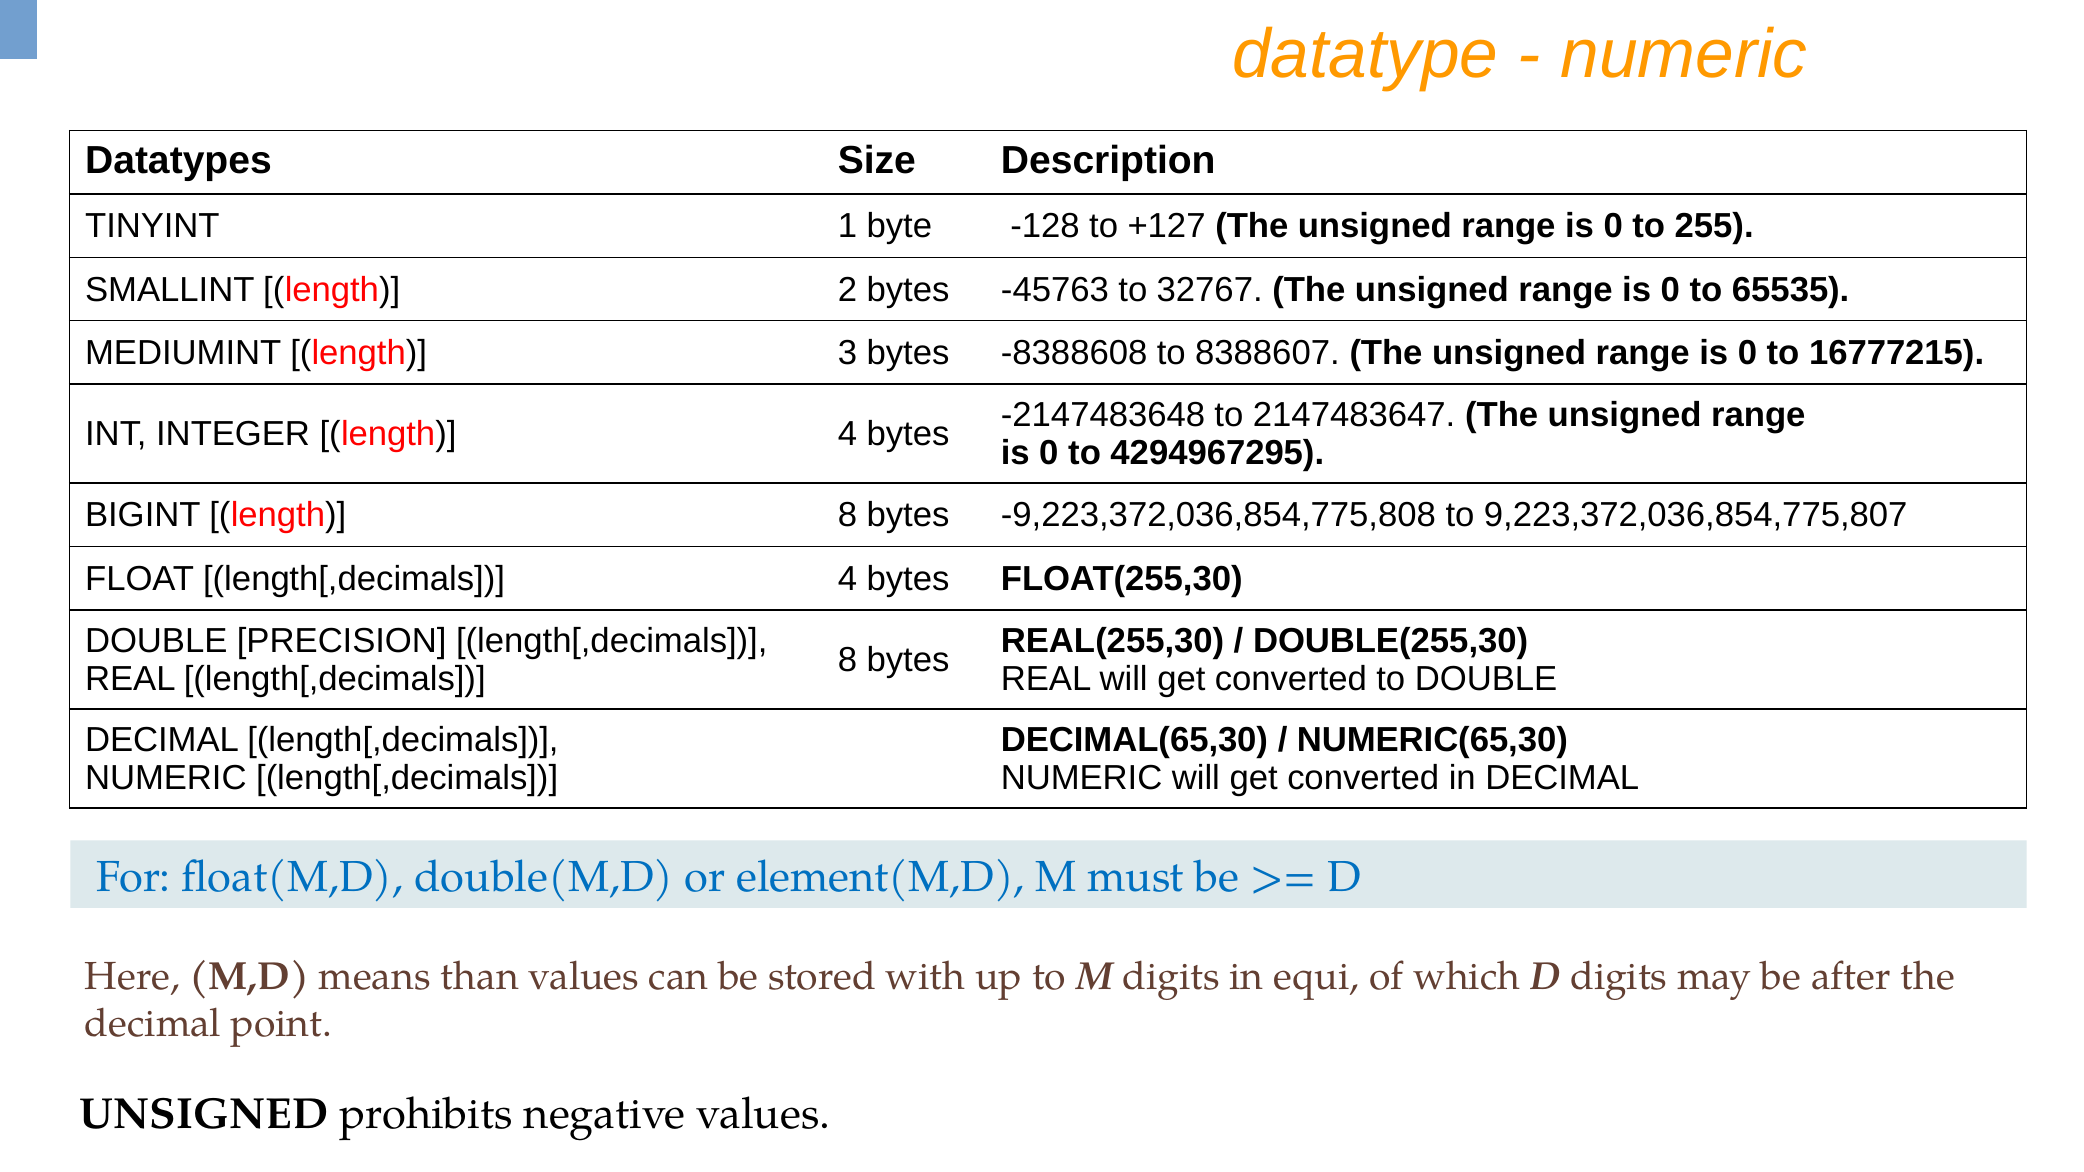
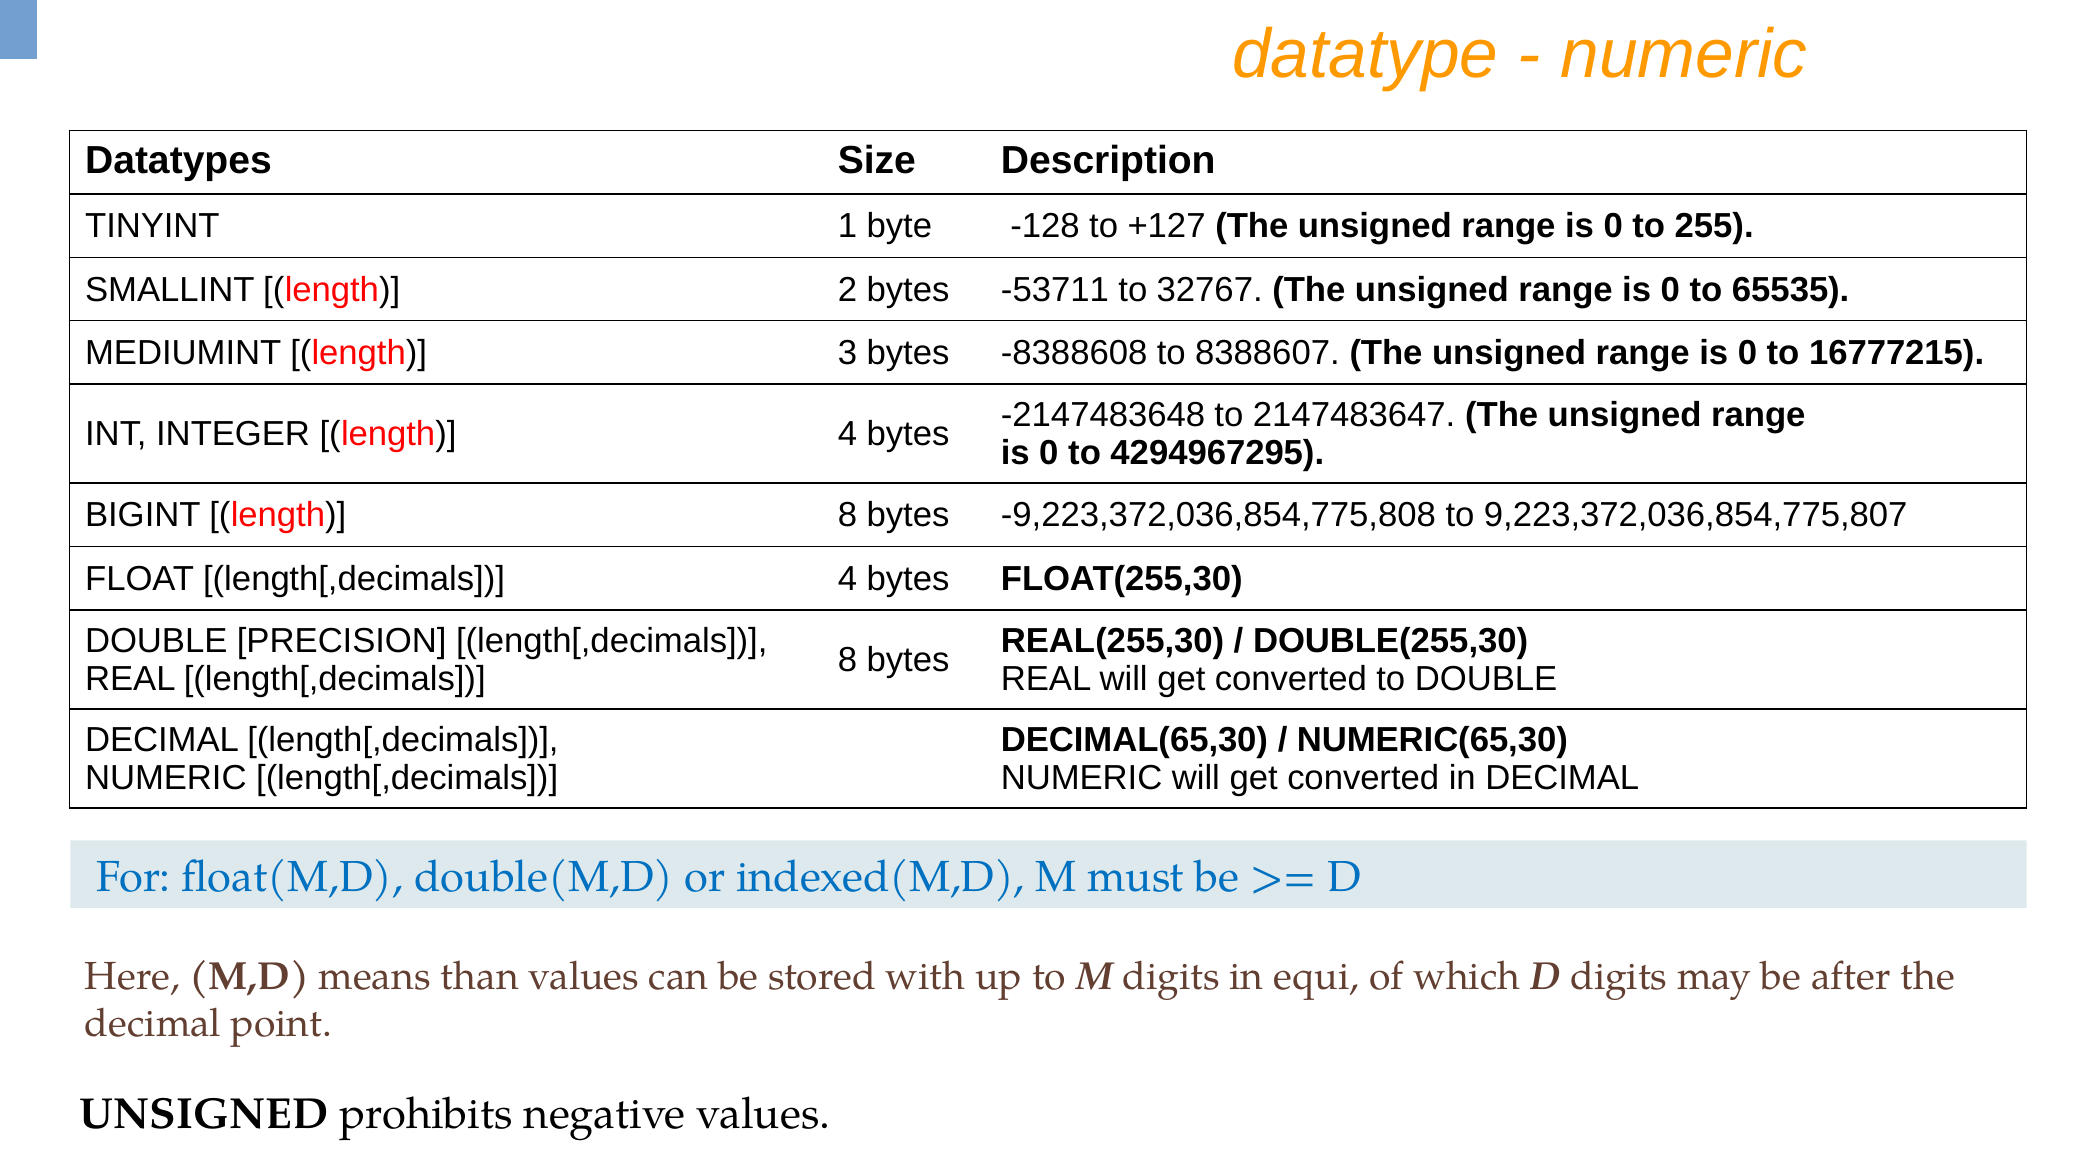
-45763: -45763 -> -53711
element(M,D: element(M,D -> indexed(M,D
